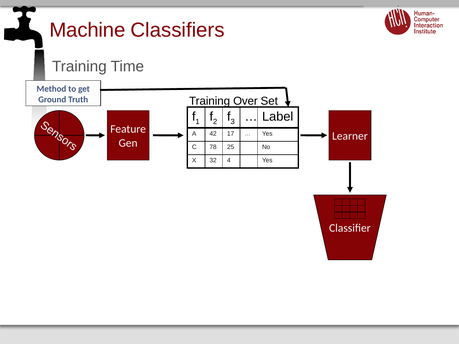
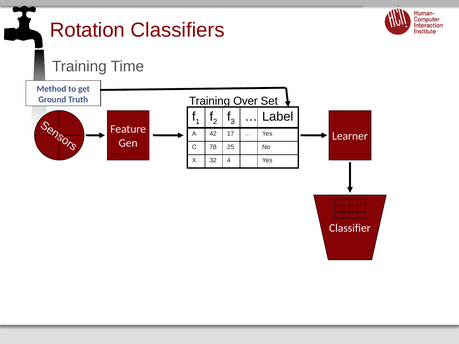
Machine: Machine -> Rotation
